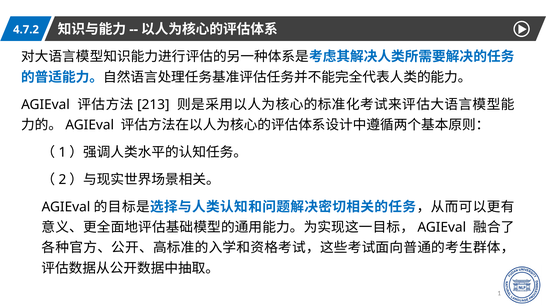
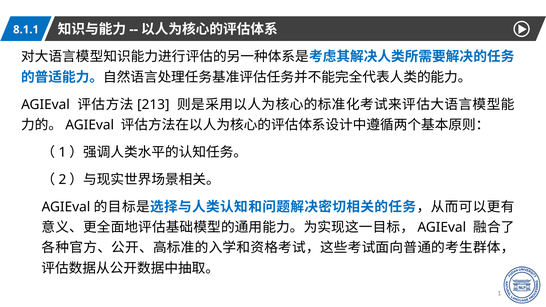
4.7.2: 4.7.2 -> 8.1.1
